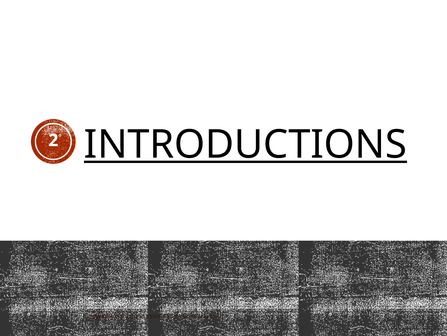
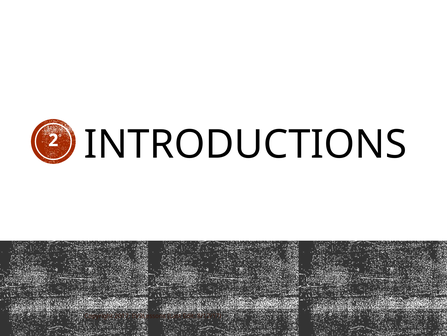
INTRODUCTIONS underline: present -> none
